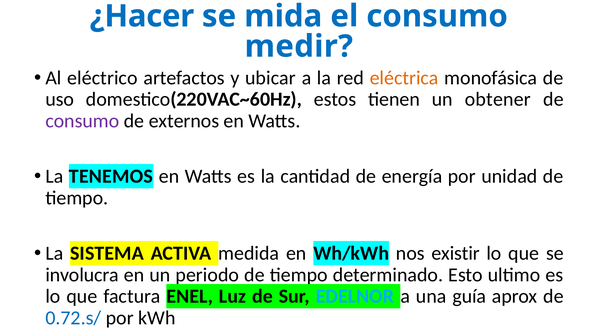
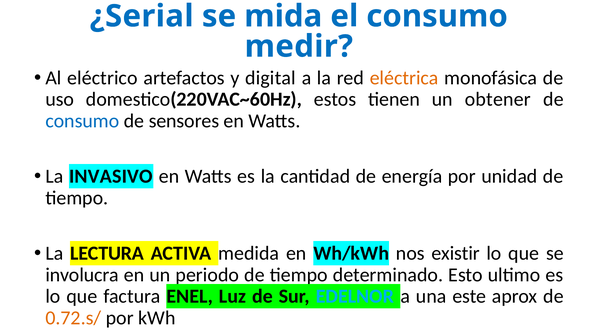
¿Hacer: ¿Hacer -> ¿Serial
ubicar: ubicar -> digital
consumo at (82, 121) colour: purple -> blue
externos: externos -> sensores
TENEMOS: TENEMOS -> INVASIVO
SISTEMA: SISTEMA -> LECTURA
guía: guía -> este
0.72.s/ colour: blue -> orange
